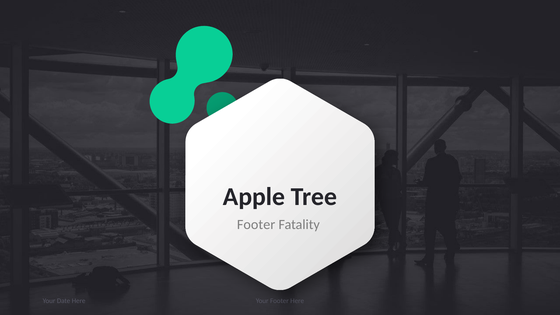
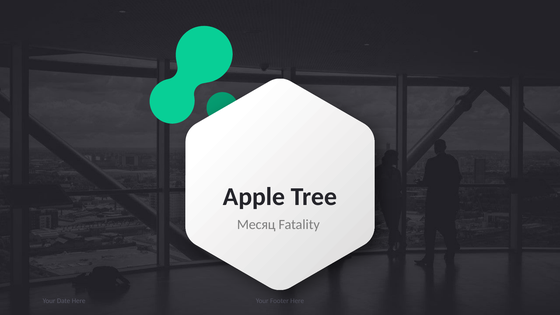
Footer at (256, 224): Footer -> Месяц
